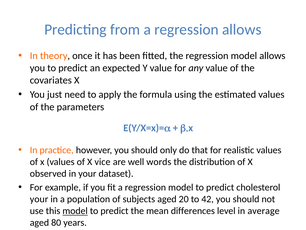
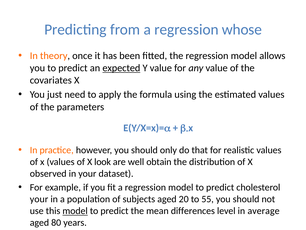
regression allows: allows -> whose
expected underline: none -> present
vice: vice -> look
words: words -> obtain
42: 42 -> 55
